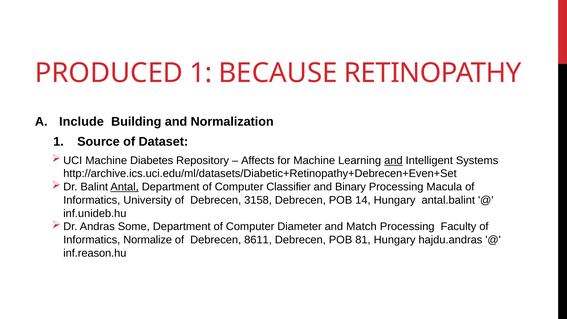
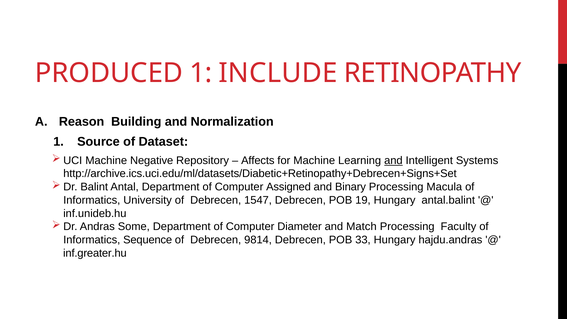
BECAUSE: BECAUSE -> INCLUDE
Include: Include -> Reason
Diabetes: Diabetes -> Negative
http://archive.ics.uci.edu/ml/datasets/Diabetic+Retinopathy+Debrecen+Even+Set: http://archive.ics.uci.edu/ml/datasets/Diabetic+Retinopathy+Debrecen+Even+Set -> http://archive.ics.uci.edu/ml/datasets/Diabetic+Retinopathy+Debrecen+Signs+Set
Antal underline: present -> none
Classifier: Classifier -> Assigned
3158: 3158 -> 1547
14: 14 -> 19
Normalize: Normalize -> Sequence
8611: 8611 -> 9814
81: 81 -> 33
inf.reason.hu: inf.reason.hu -> inf.greater.hu
